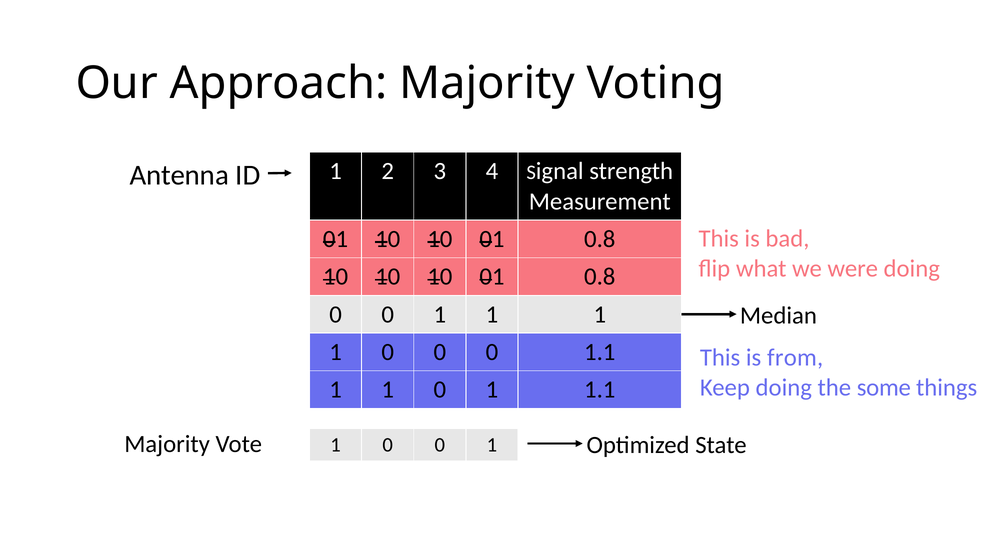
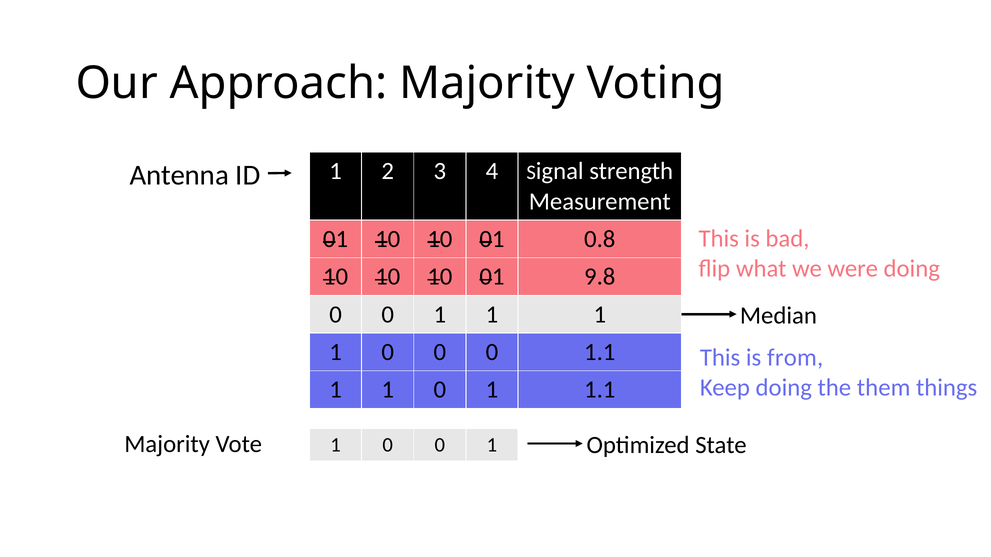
0.8 at (600, 277): 0.8 -> 9.8
some: some -> them
